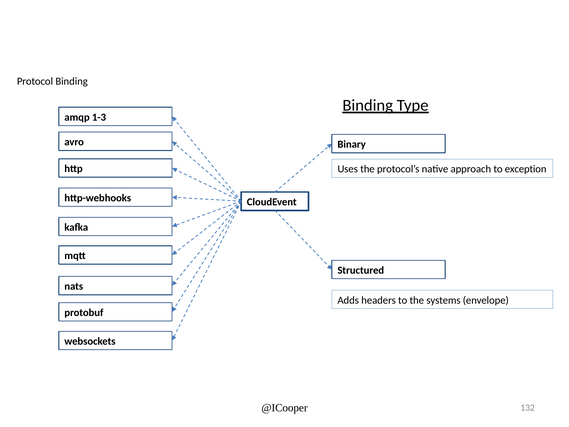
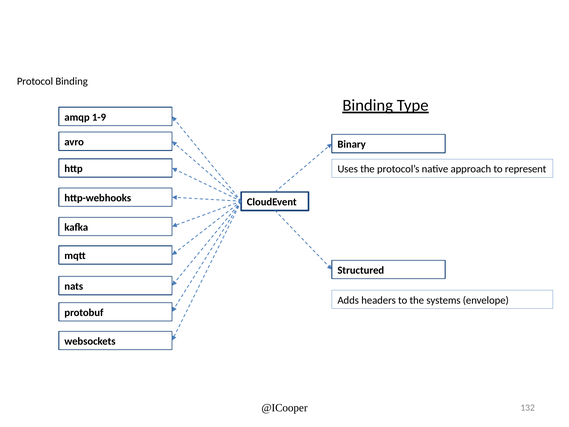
1-3: 1-3 -> 1-9
exception: exception -> represent
